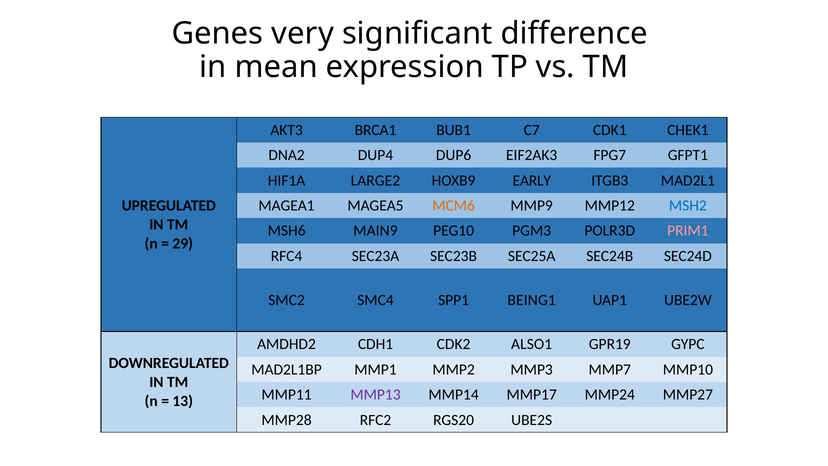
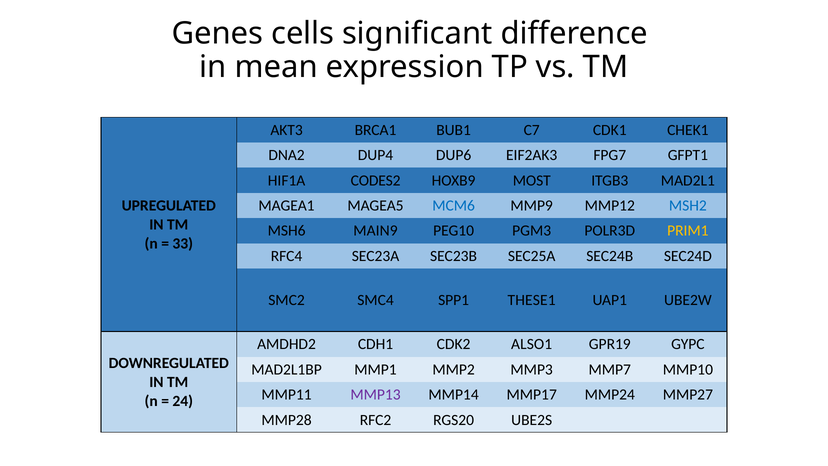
very: very -> cells
LARGE2: LARGE2 -> CODES2
EARLY: EARLY -> MOST
MCM6 colour: orange -> blue
PRIM1 colour: pink -> yellow
29: 29 -> 33
BEING1: BEING1 -> THESE1
13: 13 -> 24
